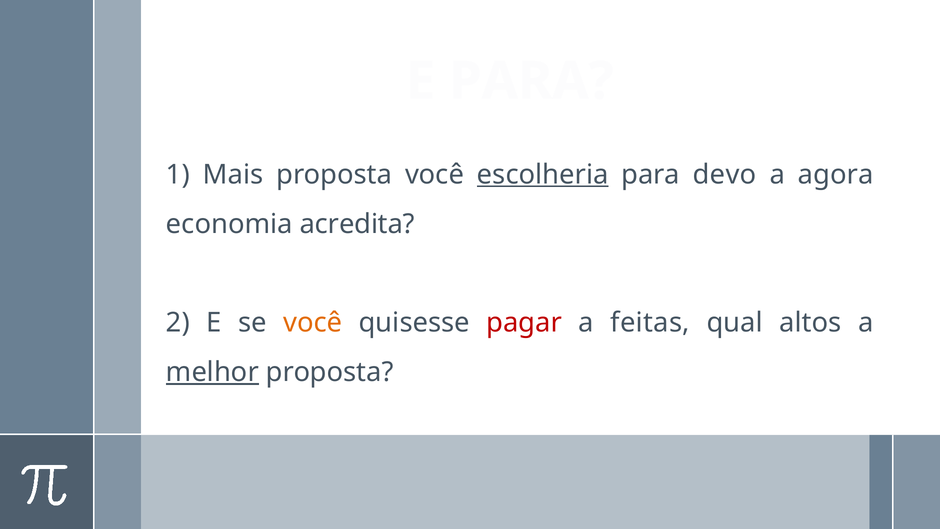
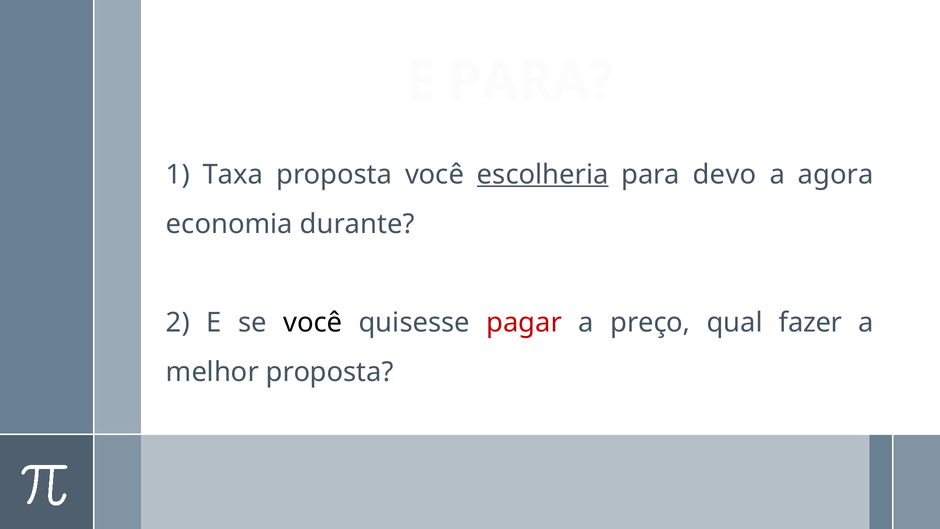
Mais: Mais -> Taxa
acredita: acredita -> durante
você at (313, 323) colour: orange -> black
feitas: feitas -> preço
altos: altos -> fazer
melhor underline: present -> none
